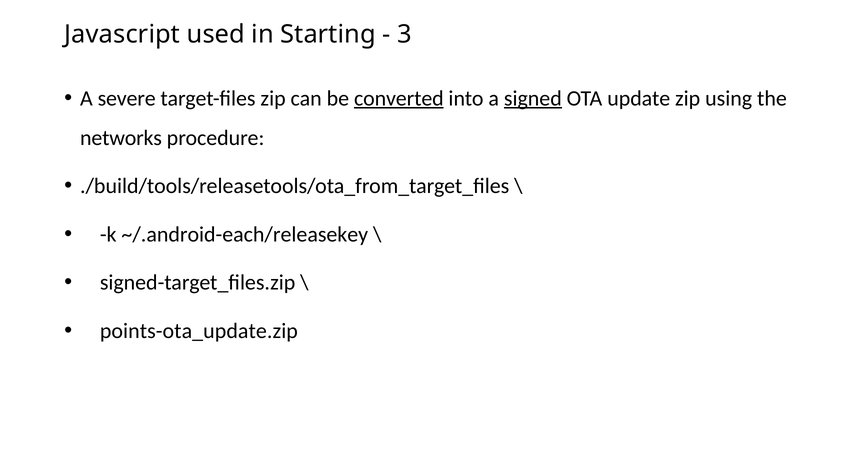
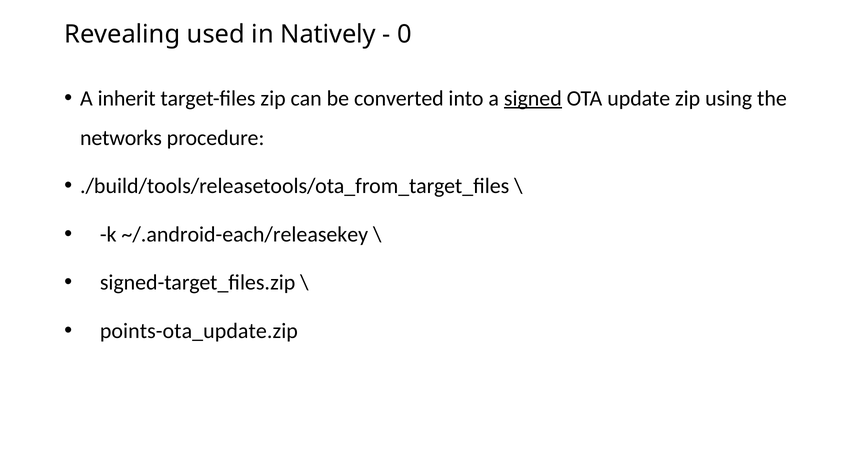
Javascript: Javascript -> Revealing
Starting: Starting -> Natively
3: 3 -> 0
severe: severe -> inherit
converted underline: present -> none
